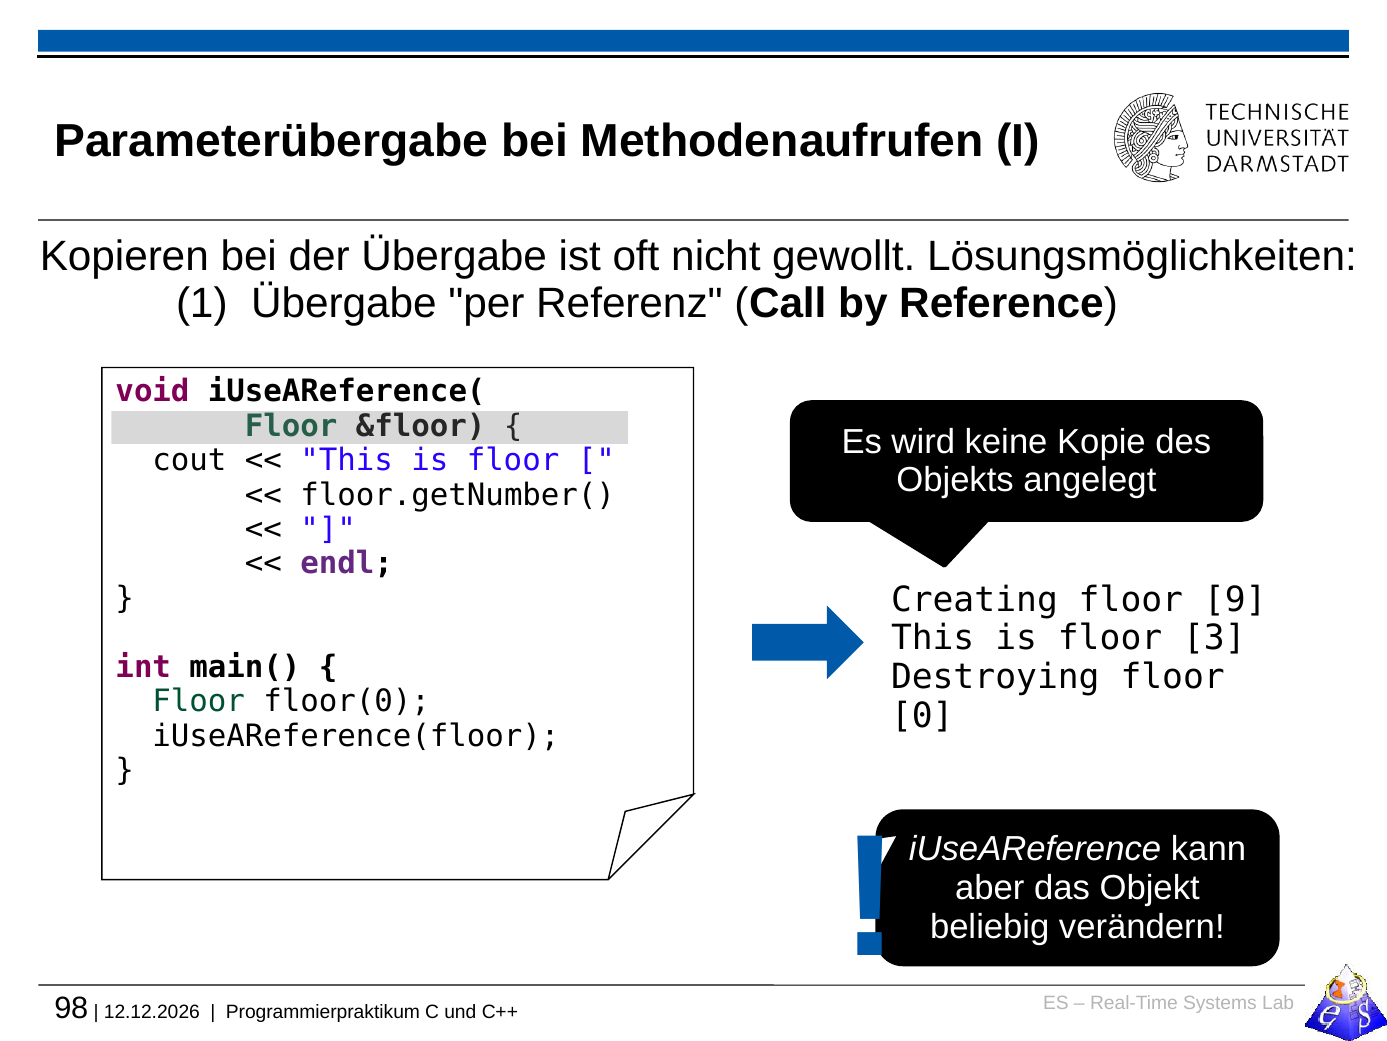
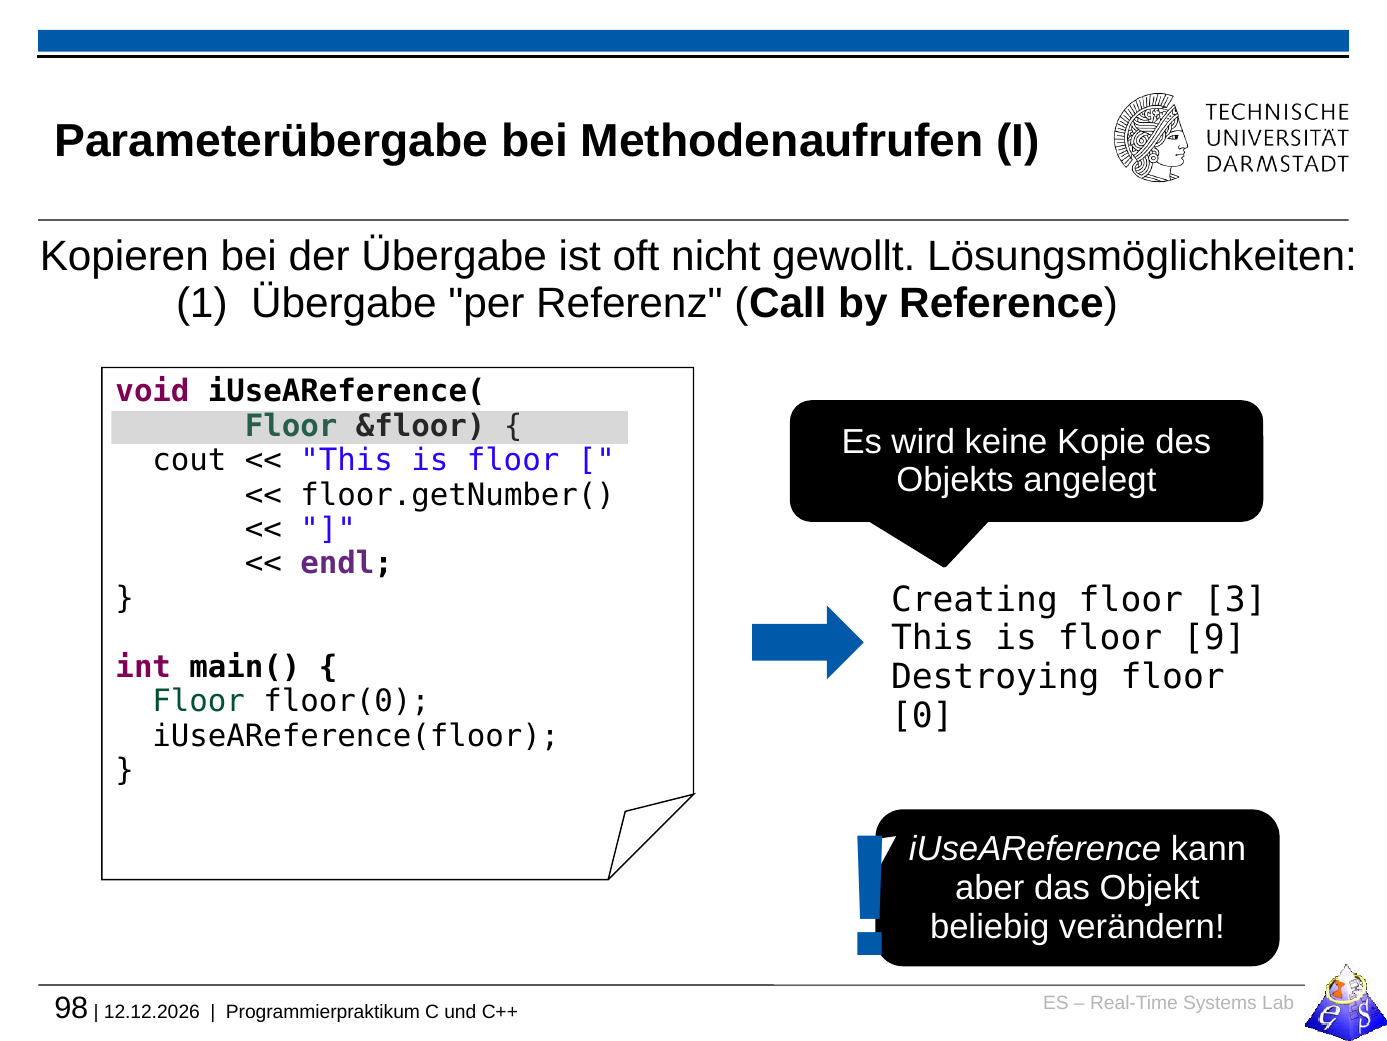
9: 9 -> 3
3: 3 -> 9
